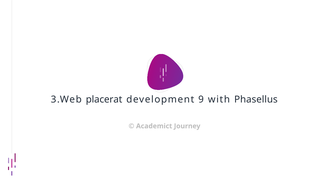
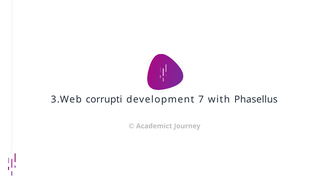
placerat: placerat -> corrupti
9: 9 -> 7
